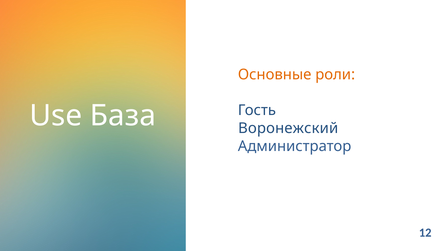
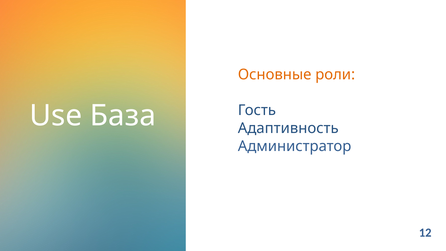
Воронежский: Воронежский -> Адаптивность
